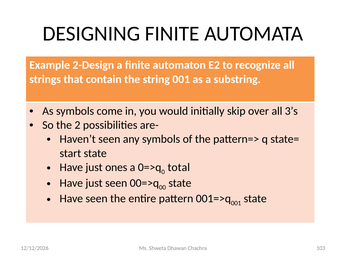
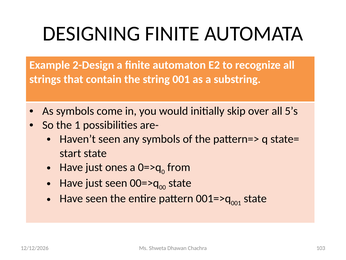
3’s: 3’s -> 5’s
2: 2 -> 1
total: total -> from
